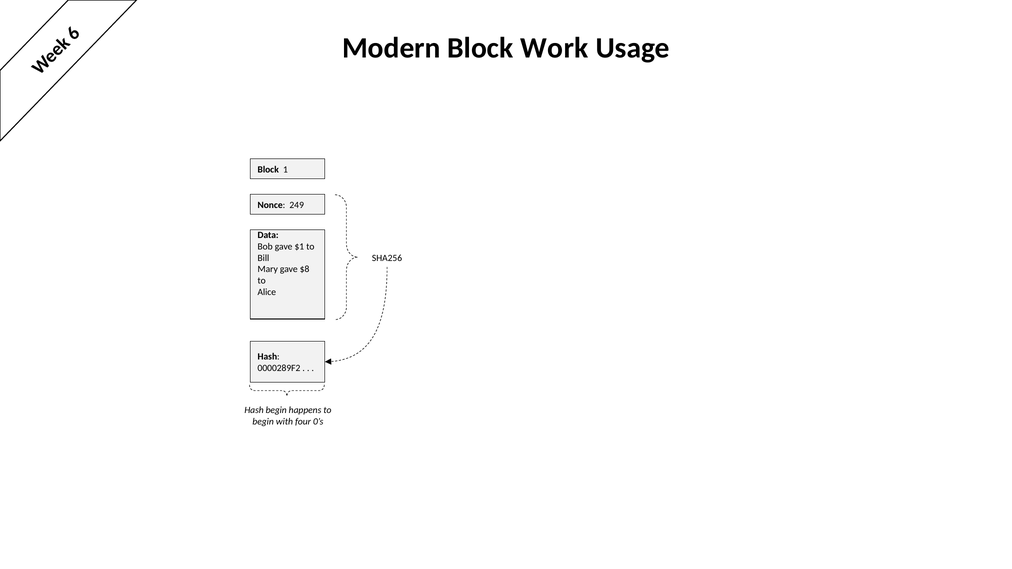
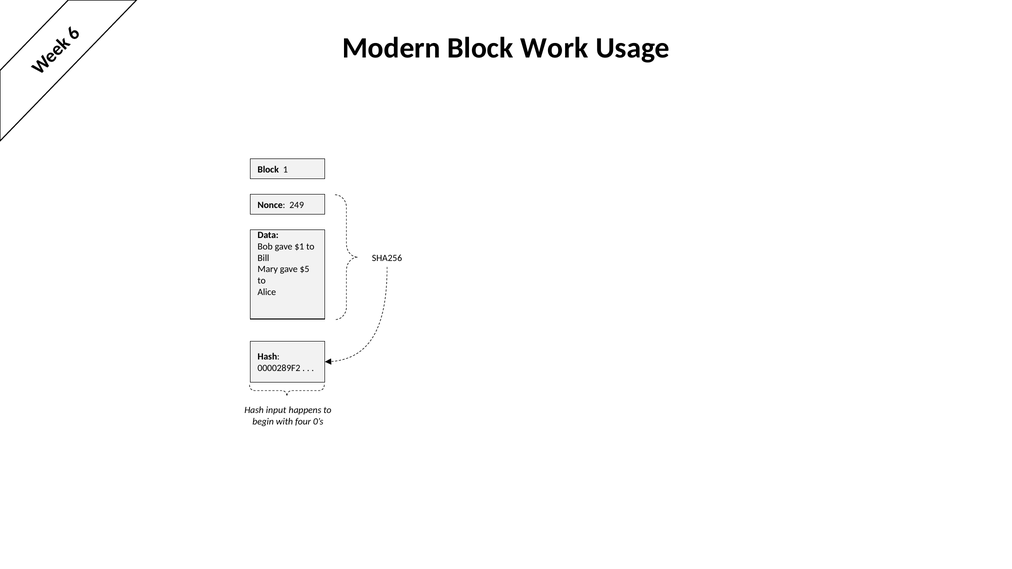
$8: $8 -> $5
Hash begin: begin -> input
